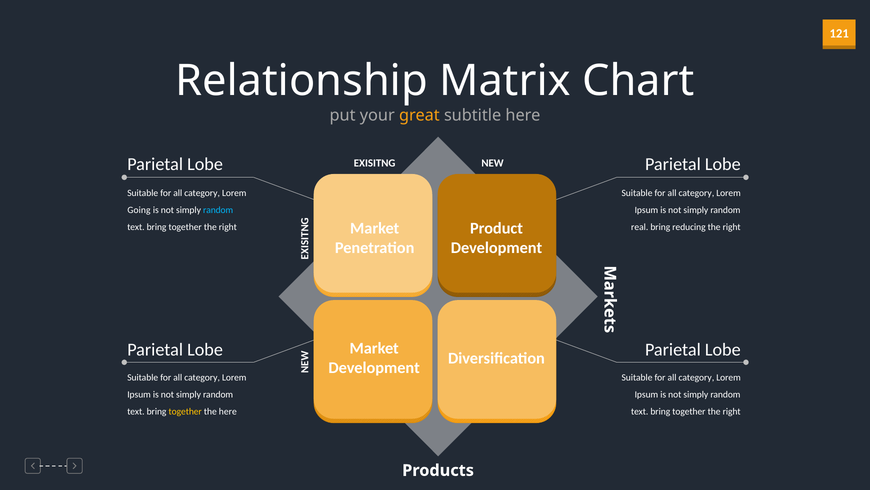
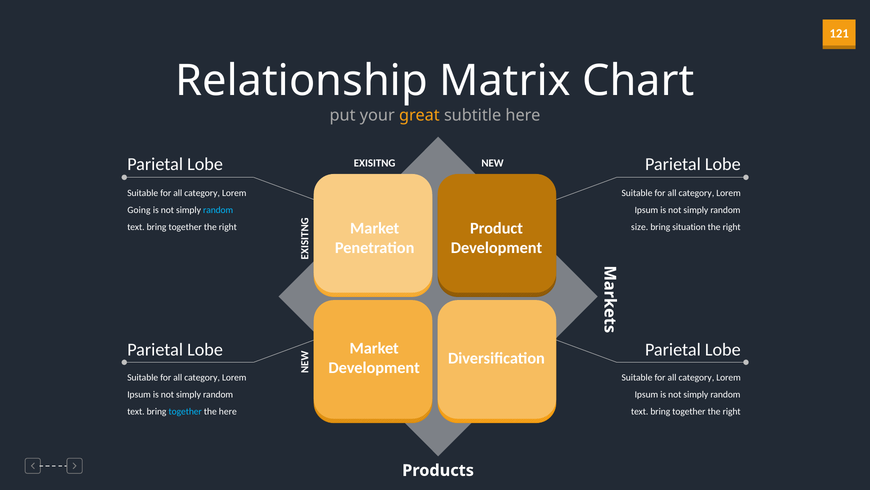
real: real -> size
reducing: reducing -> situation
together at (185, 411) colour: yellow -> light blue
